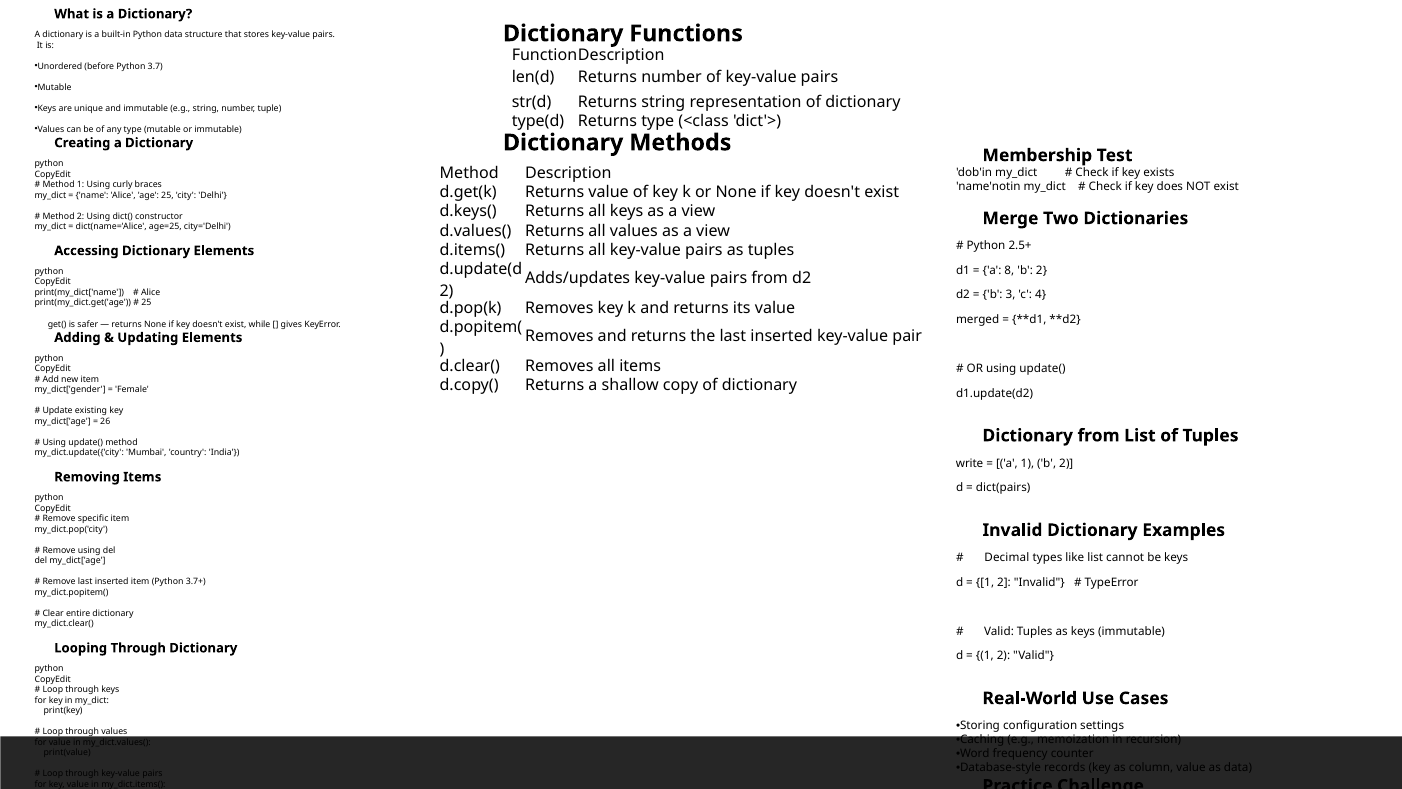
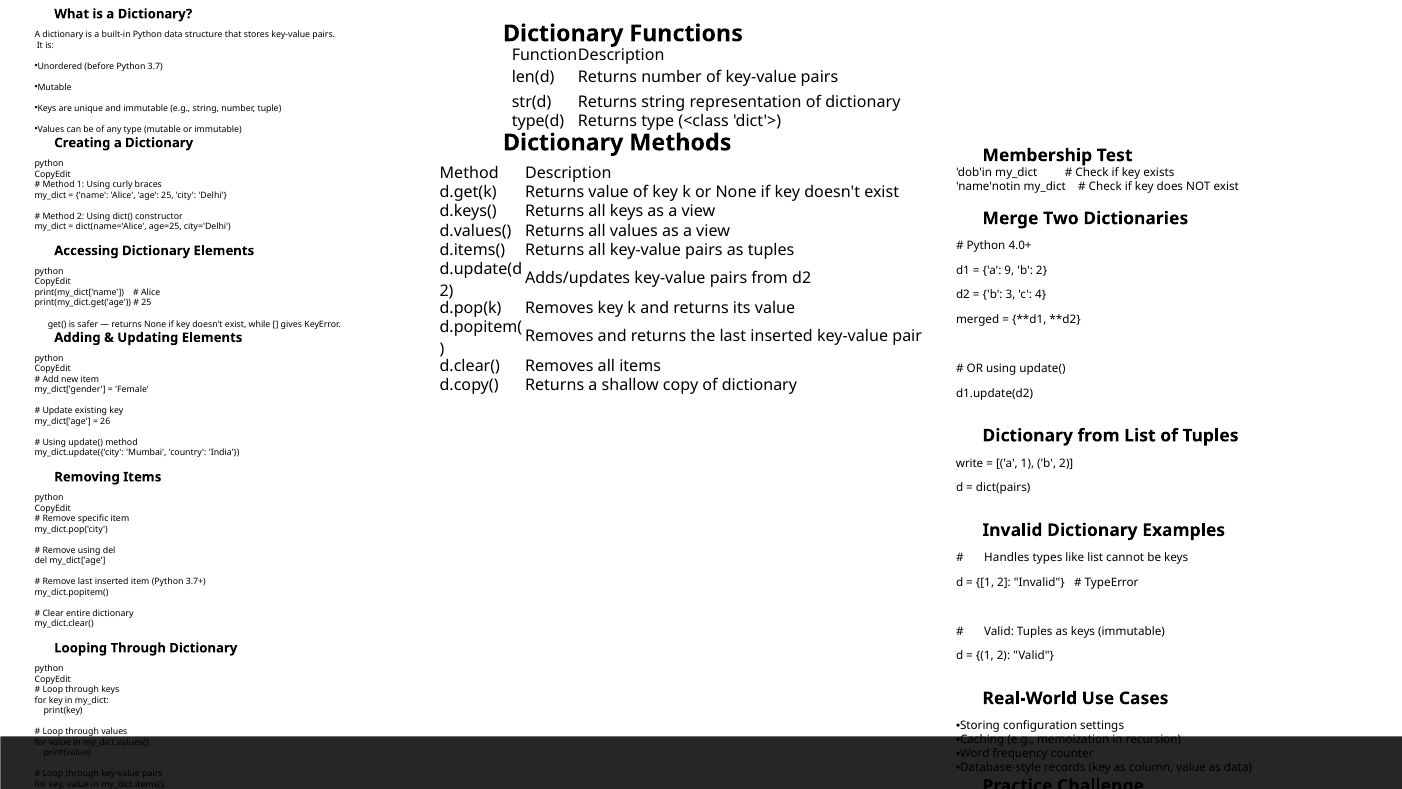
2.5+: 2.5+ -> 4.0+
8: 8 -> 9
Decimal: Decimal -> Handles
